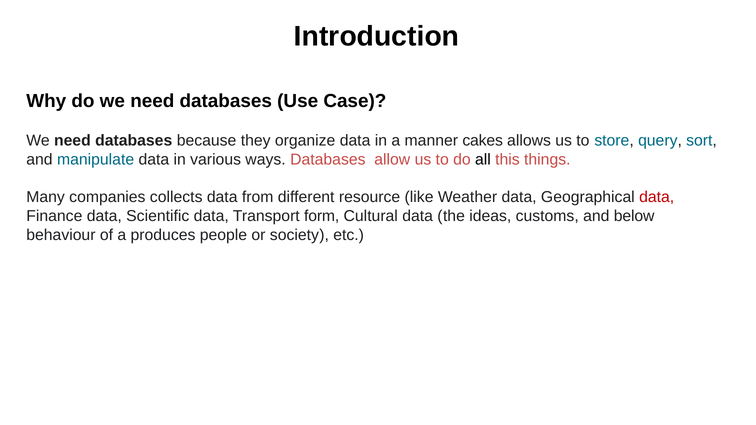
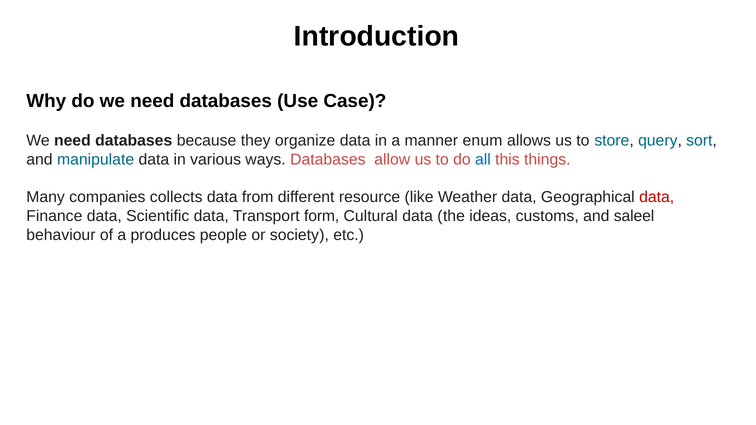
cakes: cakes -> enum
all colour: black -> blue
below: below -> saleel
